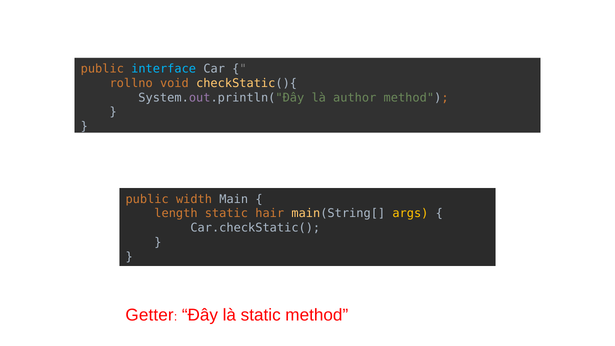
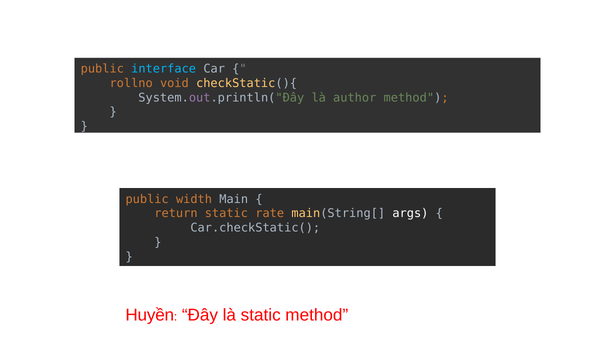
length: length -> return
hair: hair -> rate
args colour: yellow -> white
Getter: Getter -> Huyền
